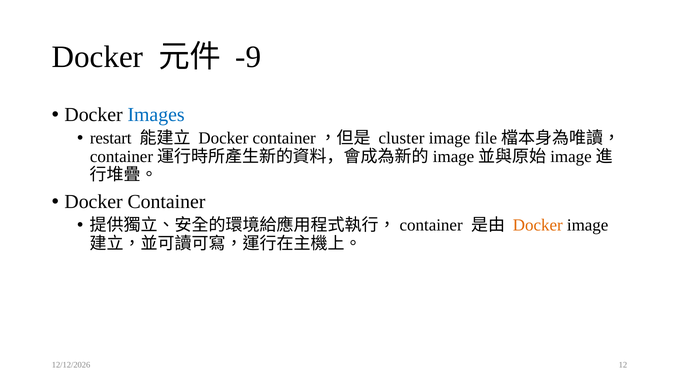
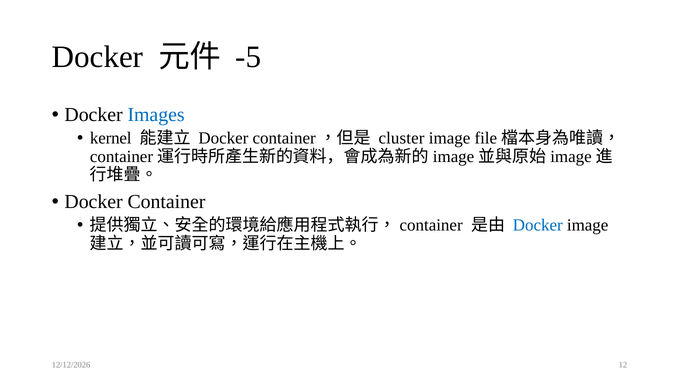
-9: -9 -> -5
restart: restart -> kernel
Docker at (538, 225) colour: orange -> blue
